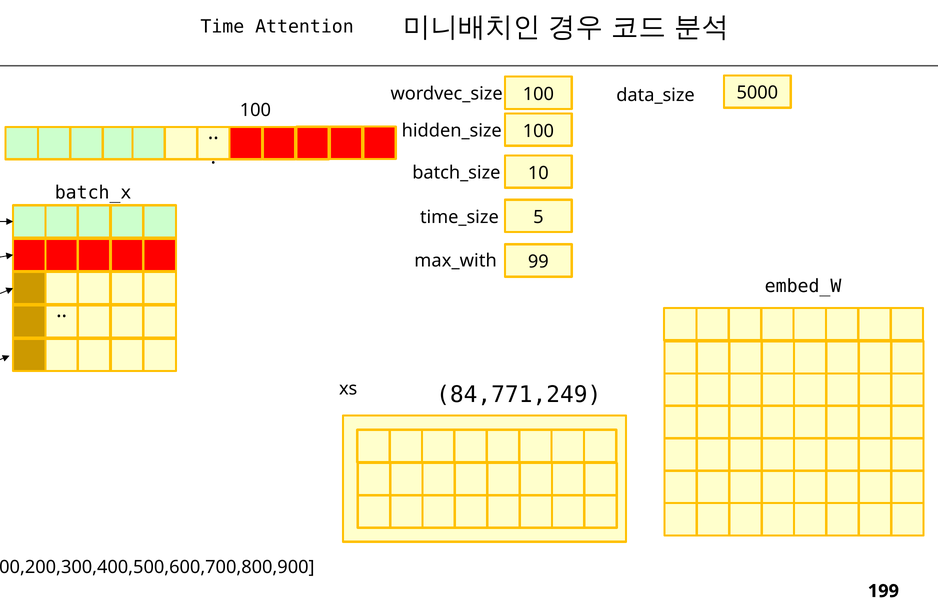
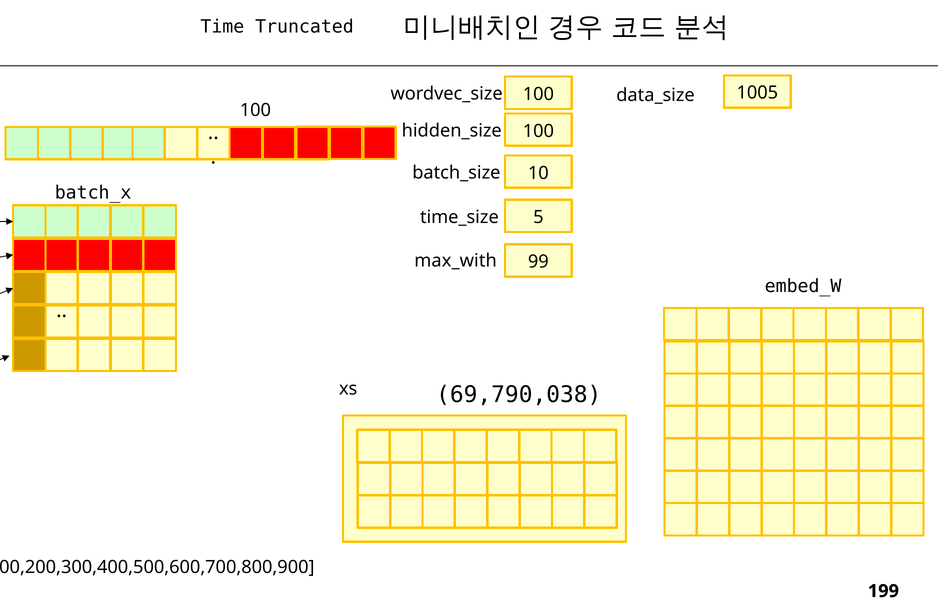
Attention: Attention -> Truncated
5000: 5000 -> 1005
84,771,249: 84,771,249 -> 69,790,038
